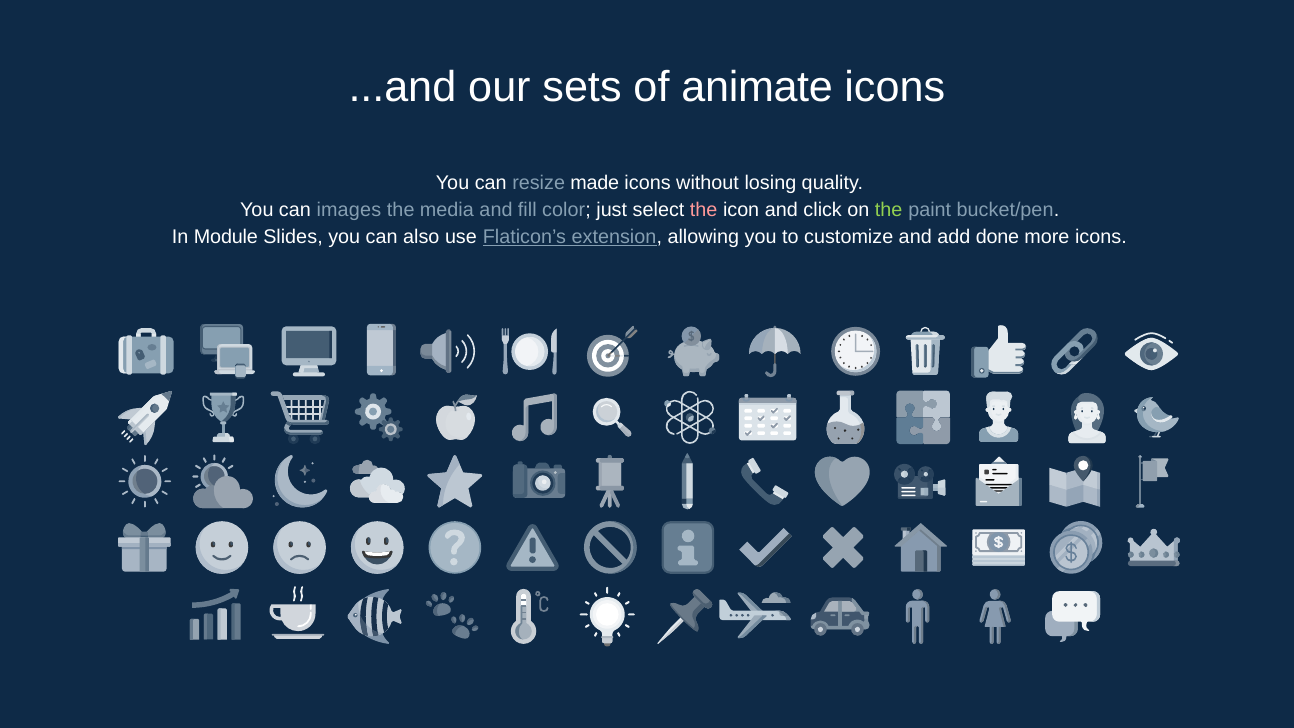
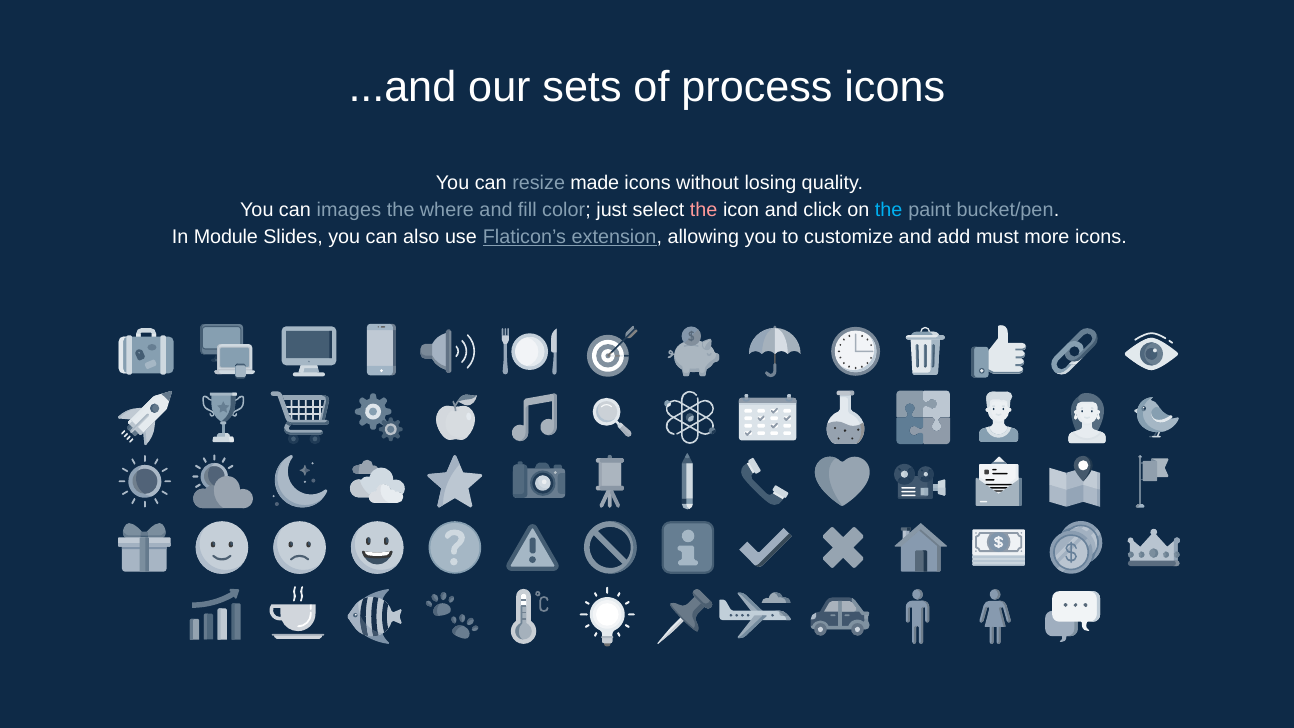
animate: animate -> process
media: media -> where
the at (889, 210) colour: light green -> light blue
done: done -> must
